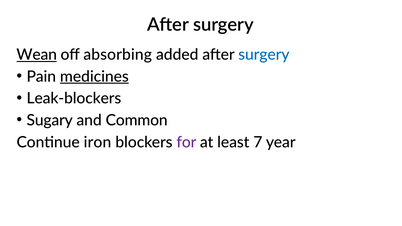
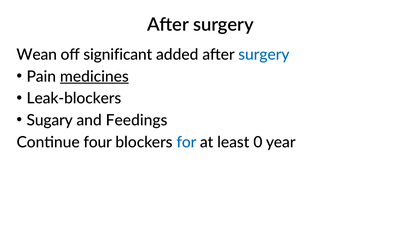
Wean underline: present -> none
absorbing: absorbing -> significant
Common: Common -> Feedings
iron: iron -> four
for colour: purple -> blue
7: 7 -> 0
